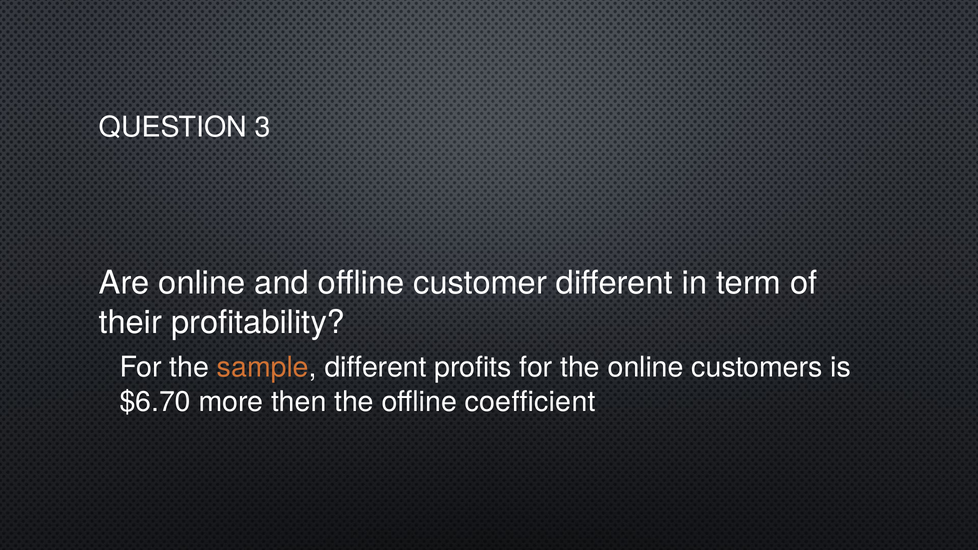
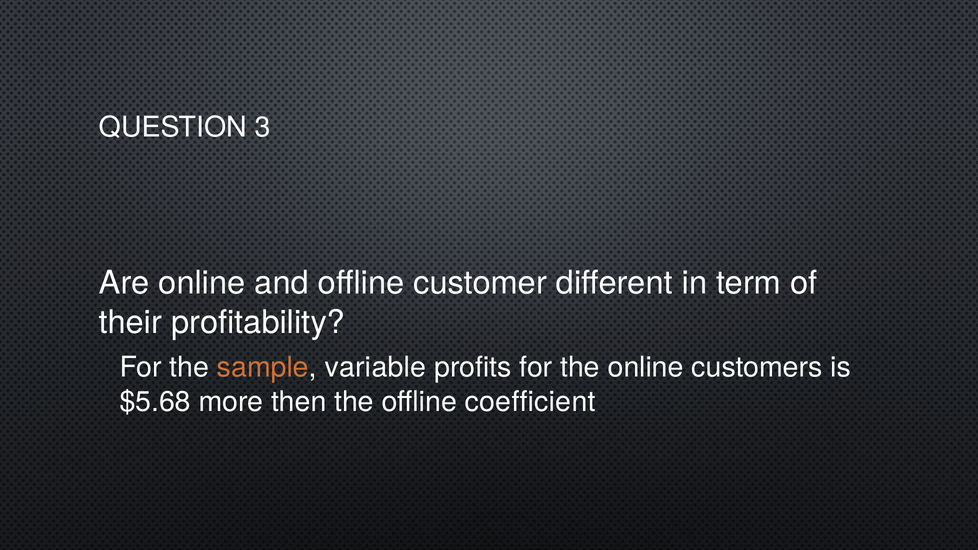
sample different: different -> variable
$6.70: $6.70 -> $5.68
